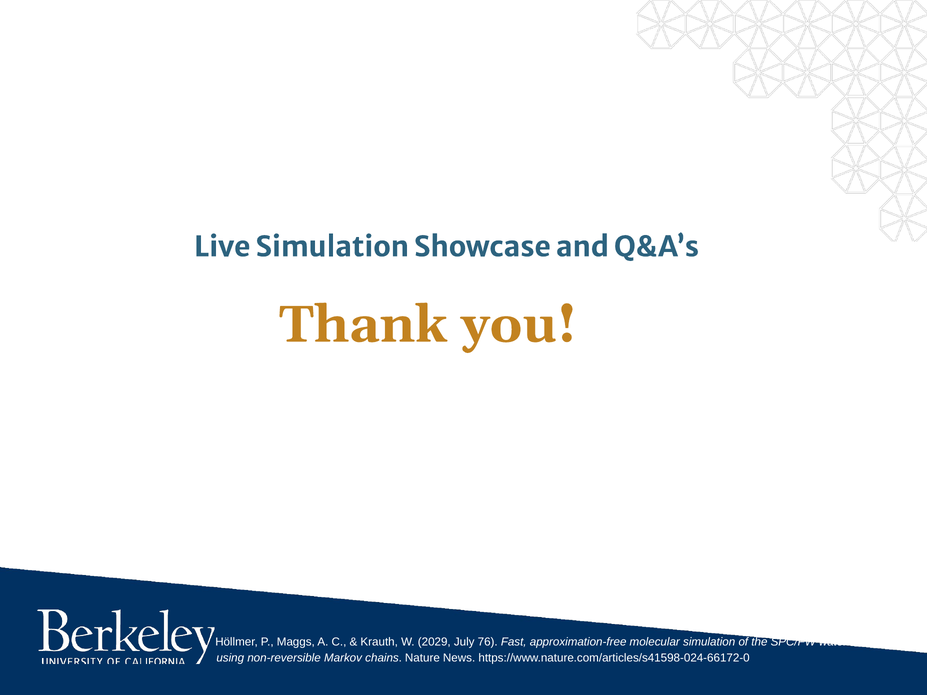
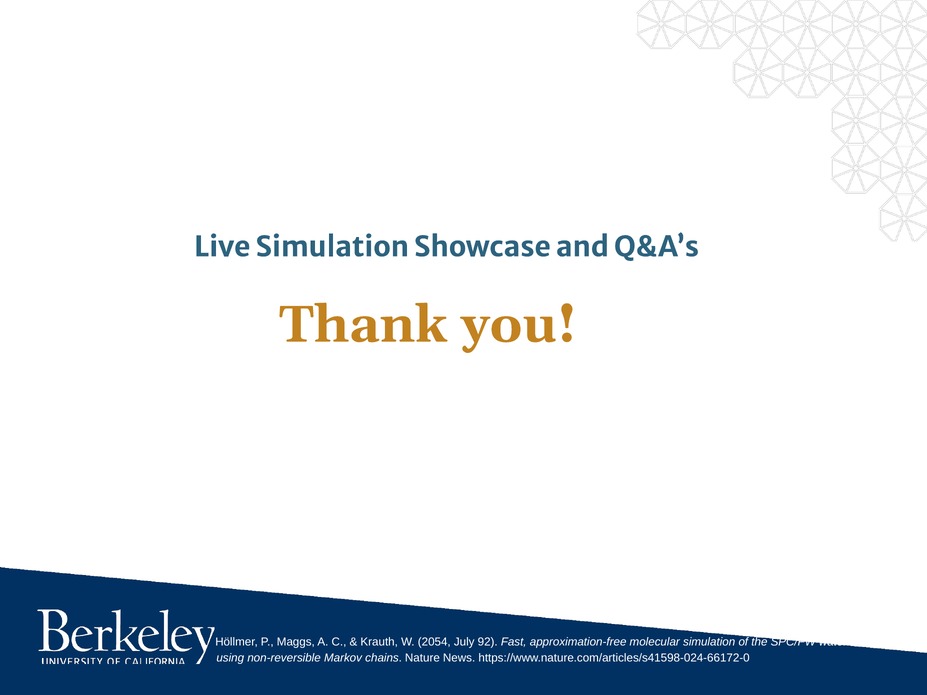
2029: 2029 -> 2054
76: 76 -> 92
